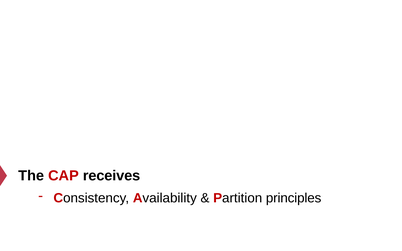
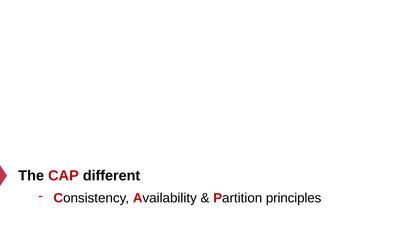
receives: receives -> different
